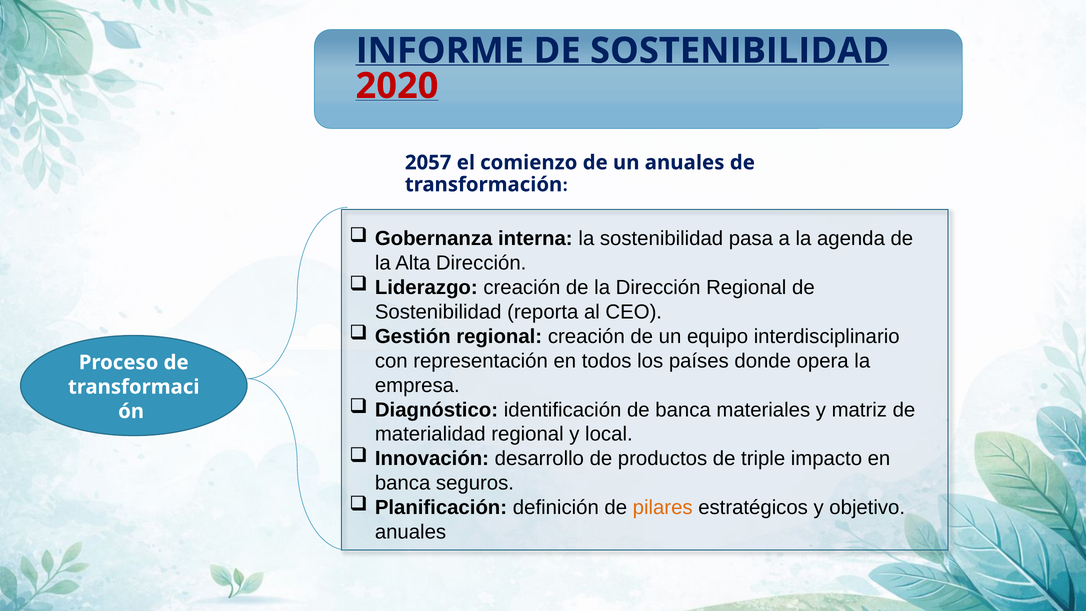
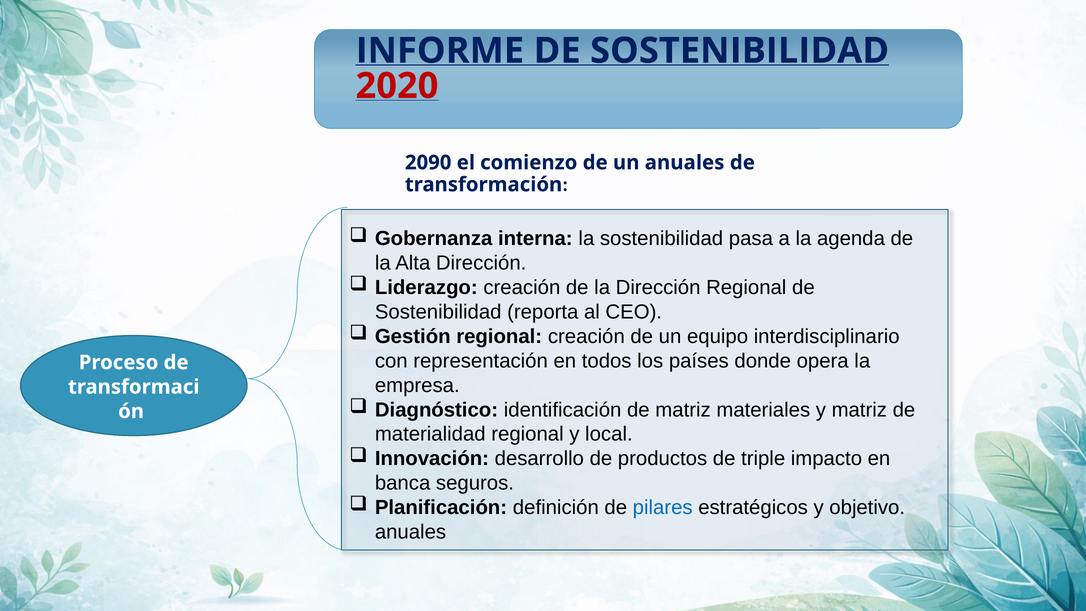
2057: 2057 -> 2090
de banca: banca -> matriz
pilares colour: orange -> blue
